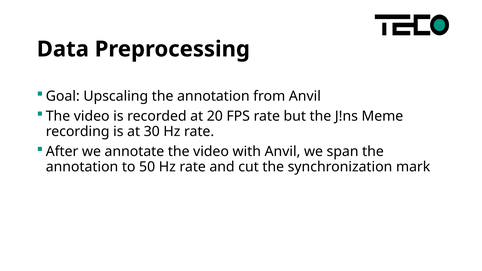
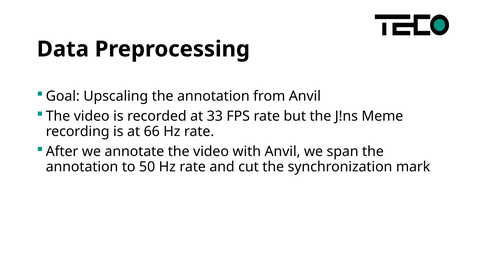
20: 20 -> 33
30: 30 -> 66
